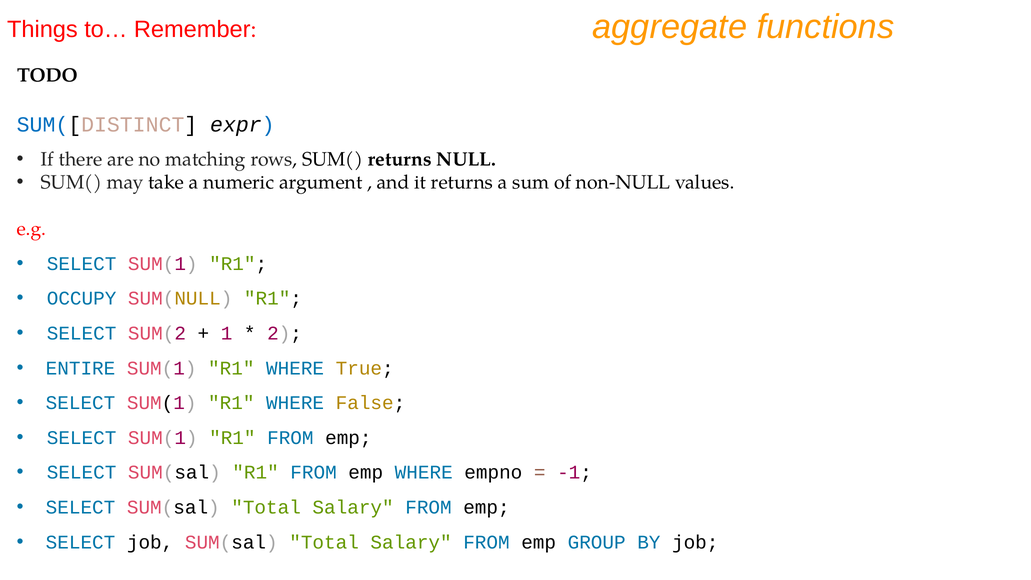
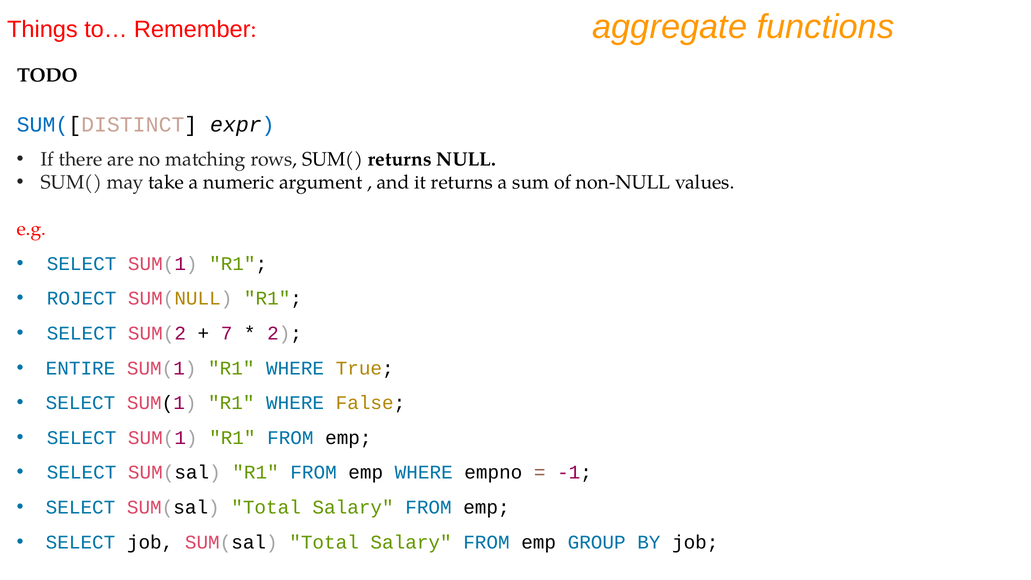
OCCUPY: OCCUPY -> ROJECT
1: 1 -> 7
